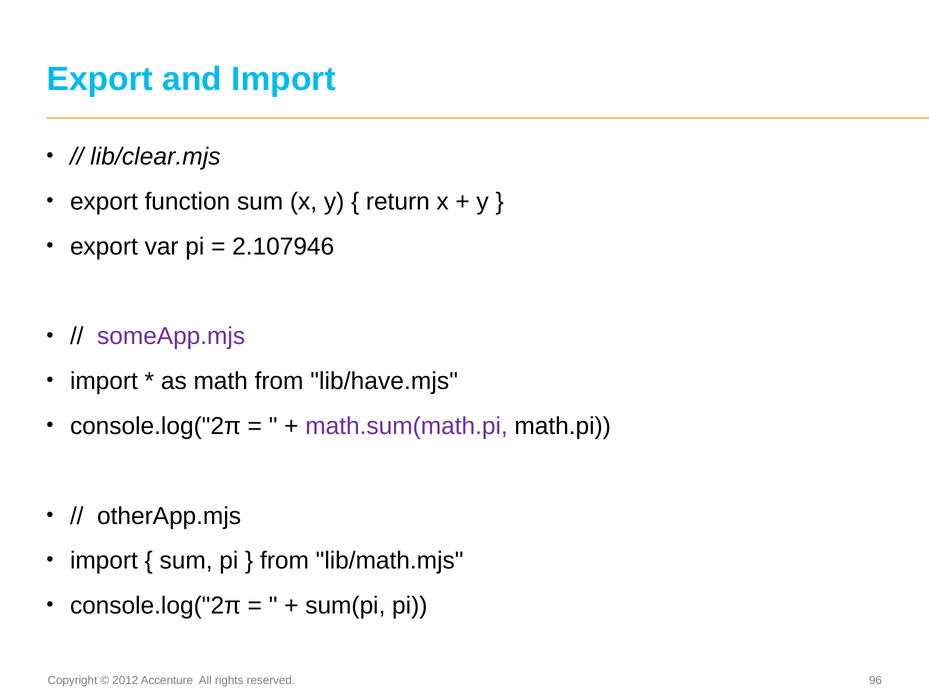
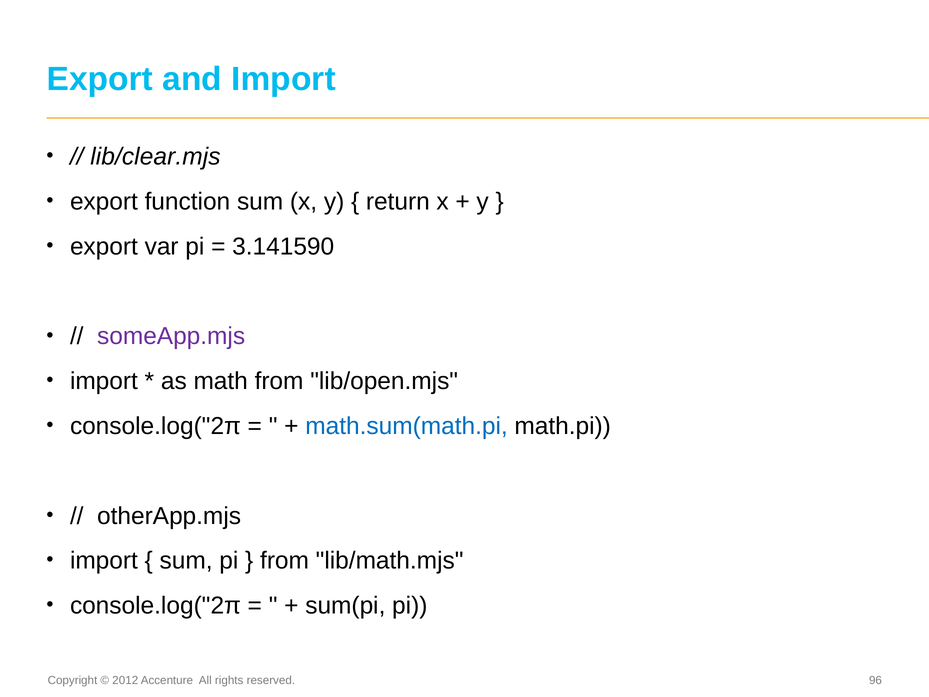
2.107946: 2.107946 -> 3.141590
lib/have.mjs: lib/have.mjs -> lib/open.mjs
math.sum(math.pi colour: purple -> blue
